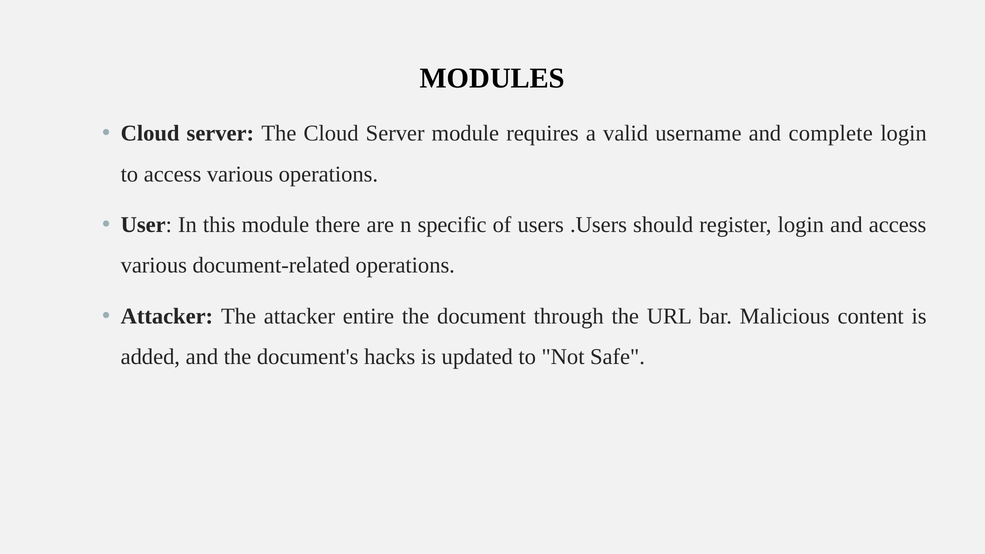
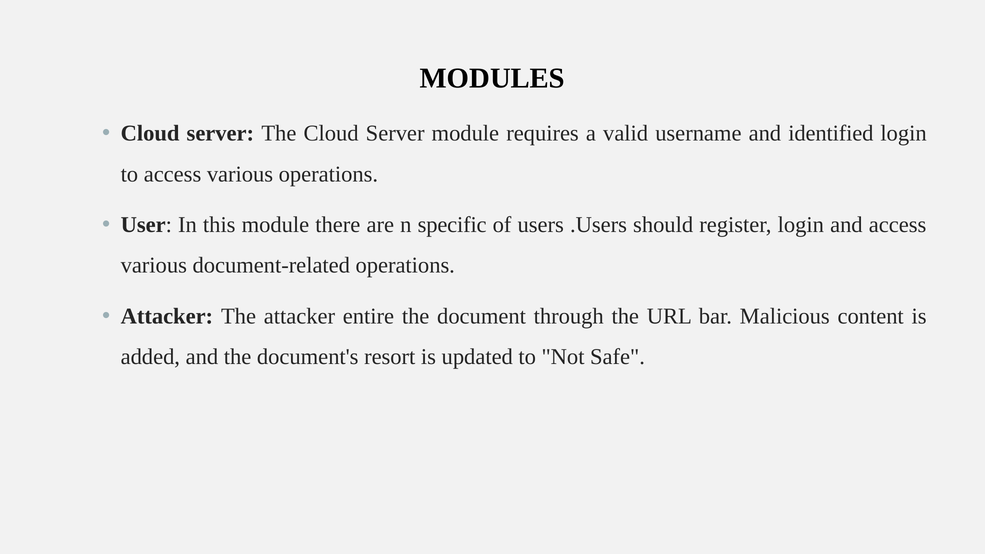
complete: complete -> identified
hacks: hacks -> resort
